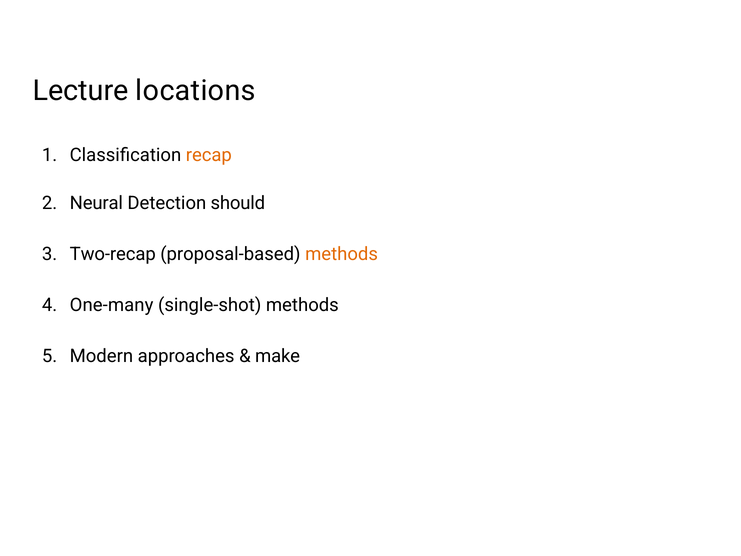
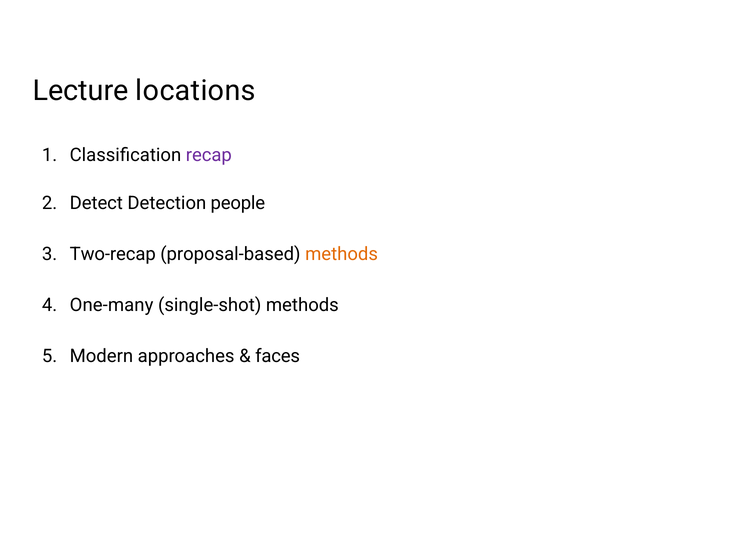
recap colour: orange -> purple
Neural: Neural -> Detect
should: should -> people
make: make -> faces
